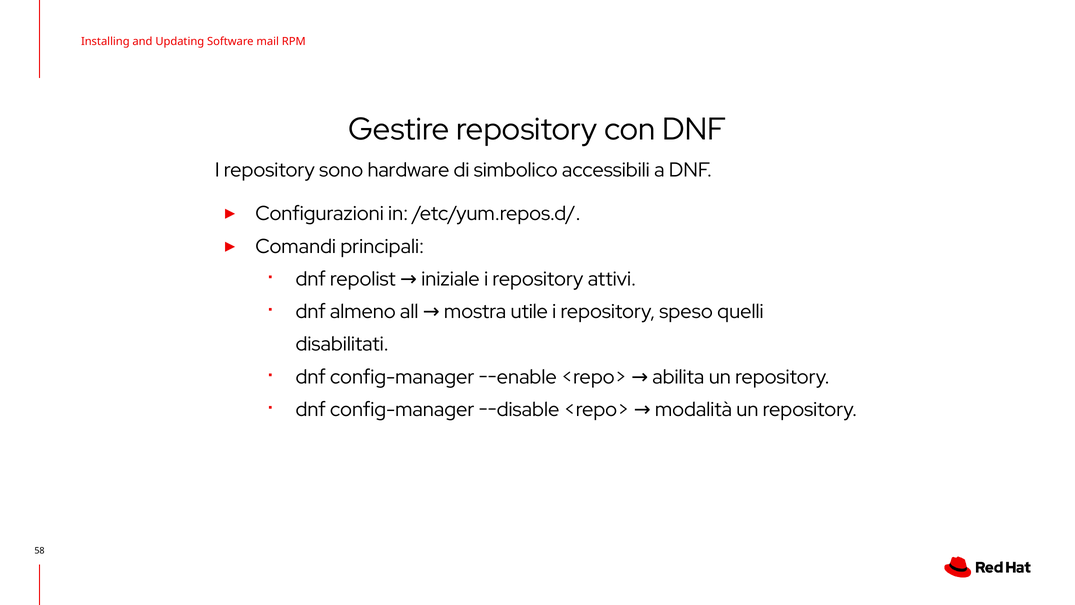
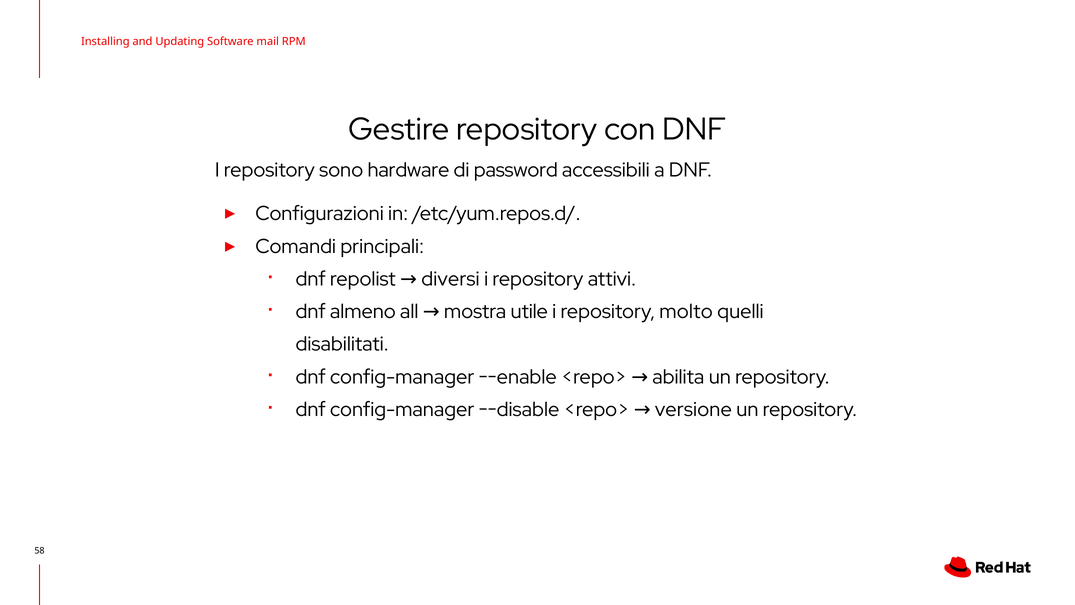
simbolico: simbolico -> password
iniziale: iniziale -> diversi
speso: speso -> molto
modalità: modalità -> versione
